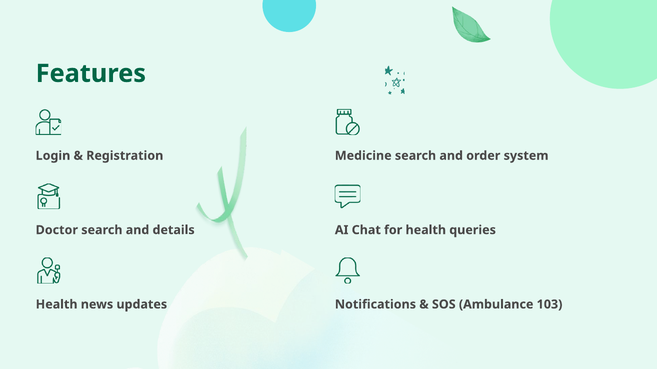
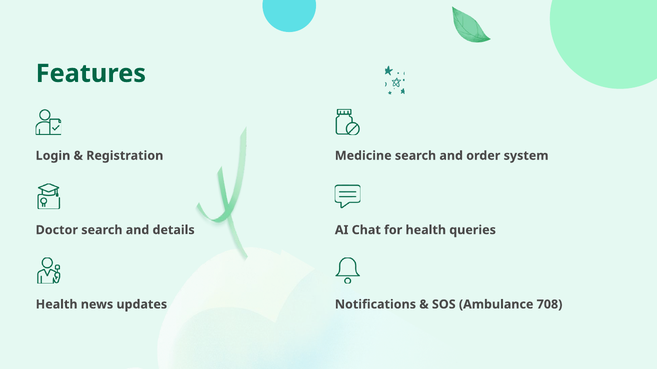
103: 103 -> 708
